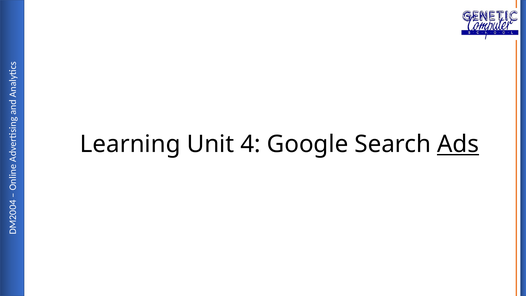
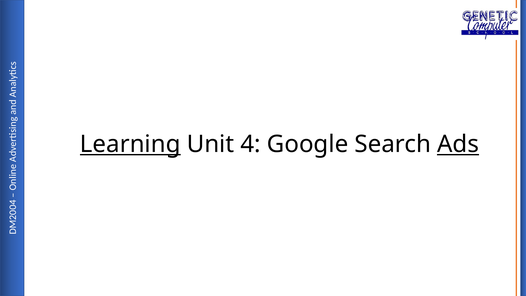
Learning underline: none -> present
